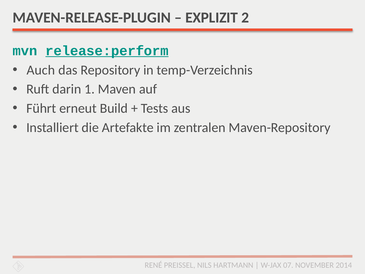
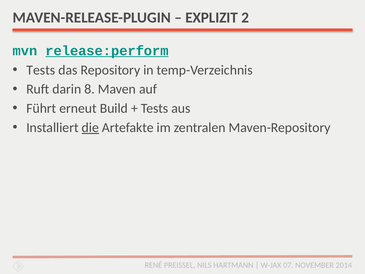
Auch at (41, 70): Auch -> Tests
1: 1 -> 8
die underline: none -> present
